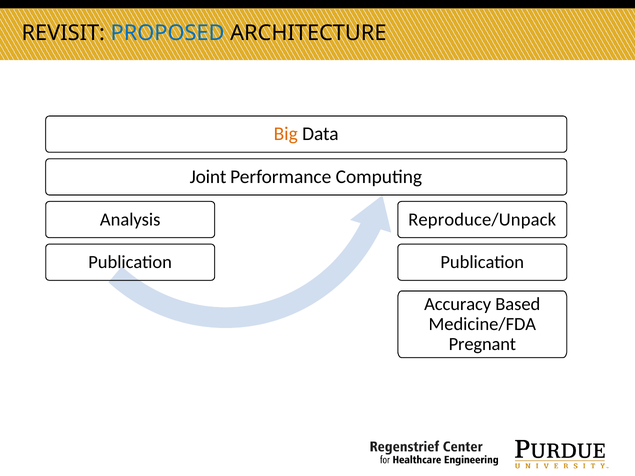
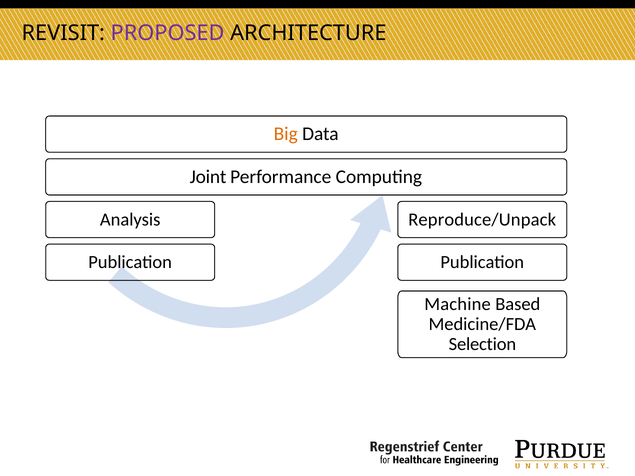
PROPOSED colour: blue -> purple
Accuracy: Accuracy -> Machine
Pregnant: Pregnant -> Selection
